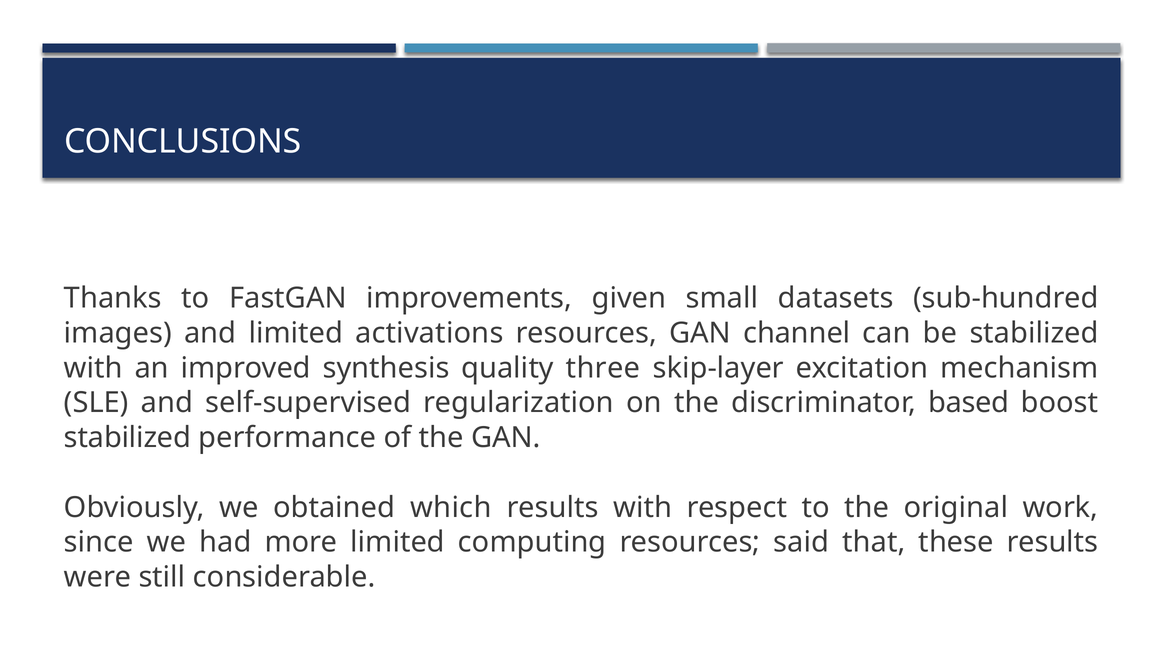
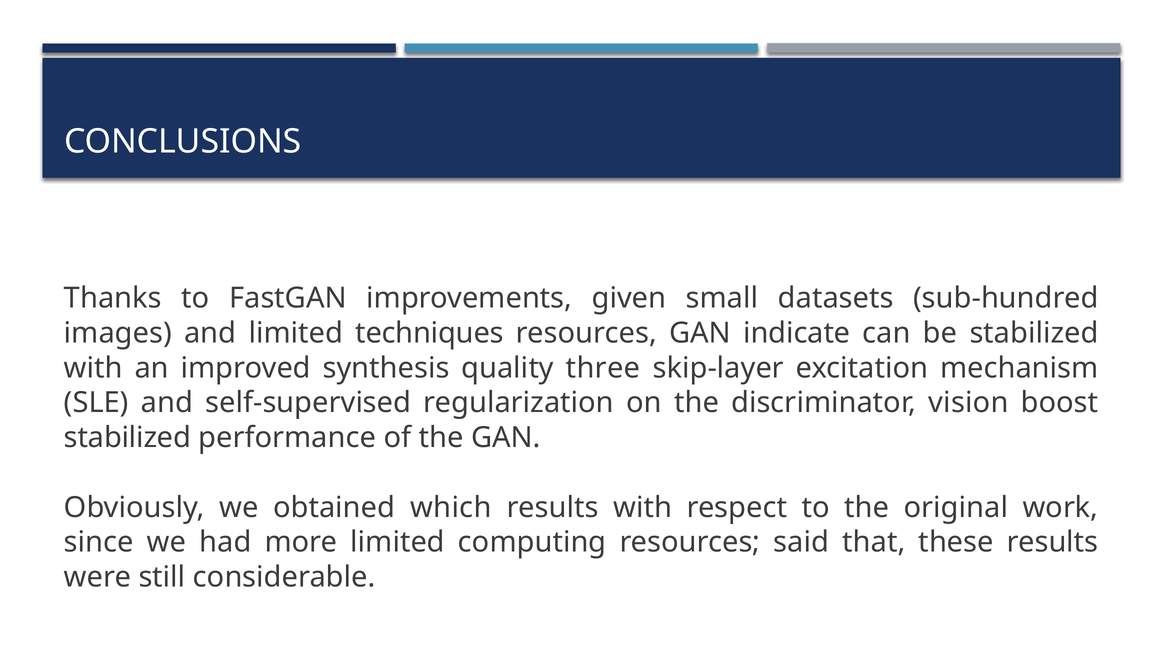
activations: activations -> techniques
channel: channel -> indicate
based: based -> vision
